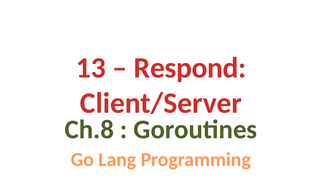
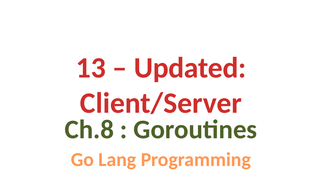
Respond: Respond -> Updated
